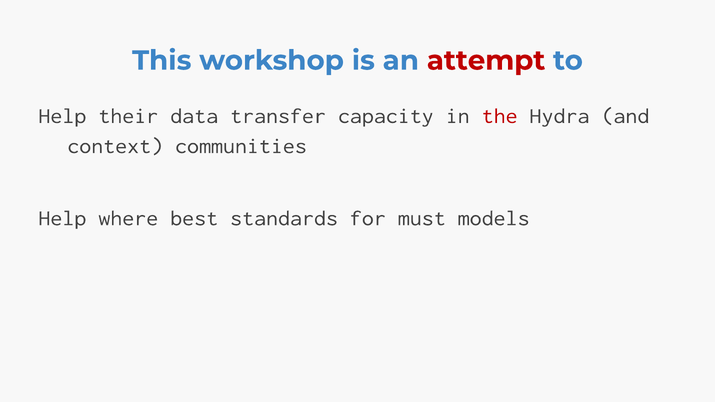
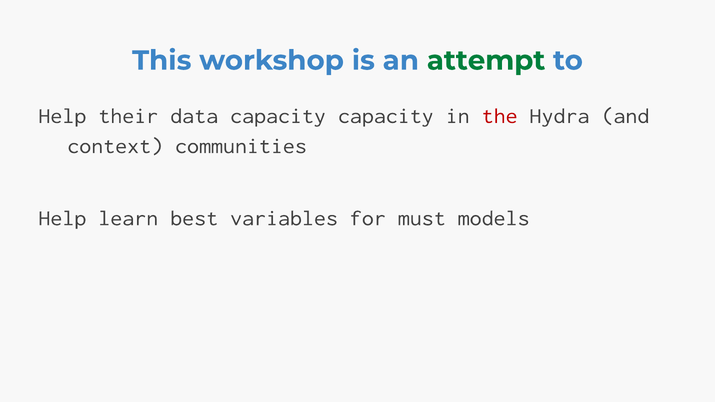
attempt colour: red -> green
data transfer: transfer -> capacity
where: where -> learn
standards: standards -> variables
